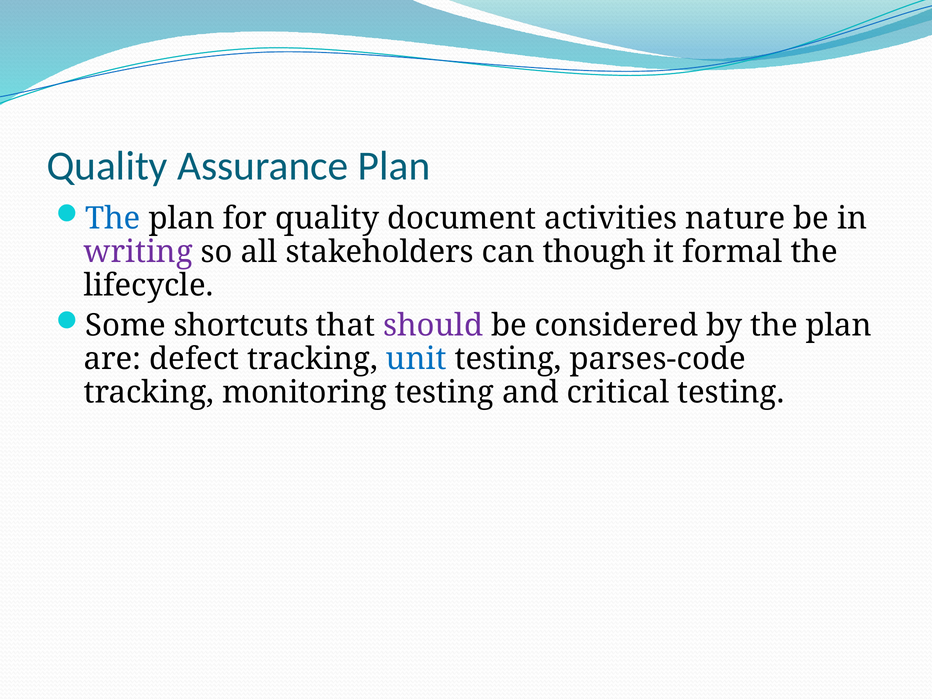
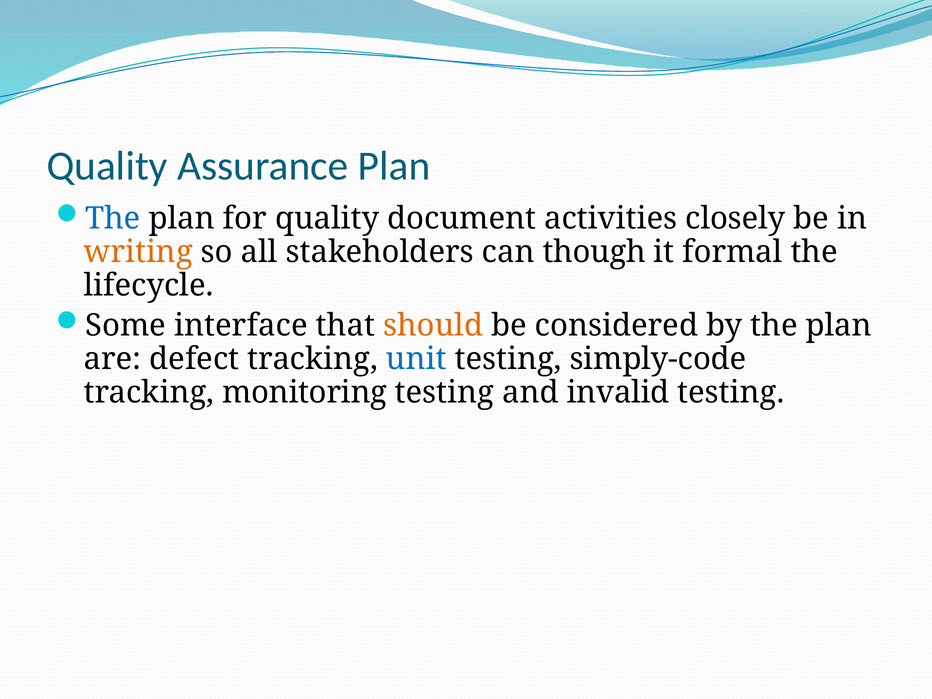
nature: nature -> closely
writing colour: purple -> orange
shortcuts: shortcuts -> interface
should colour: purple -> orange
parses-code: parses-code -> simply-code
critical: critical -> invalid
